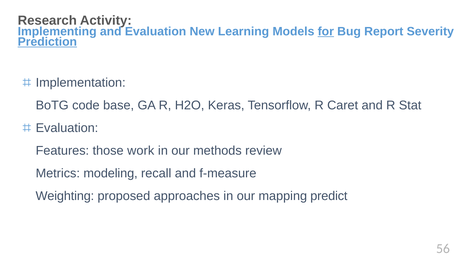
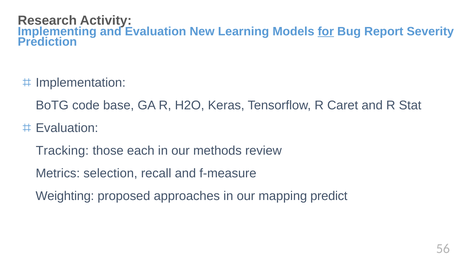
Prediction underline: present -> none
Features: Features -> Tracking
work: work -> each
modeling: modeling -> selection
